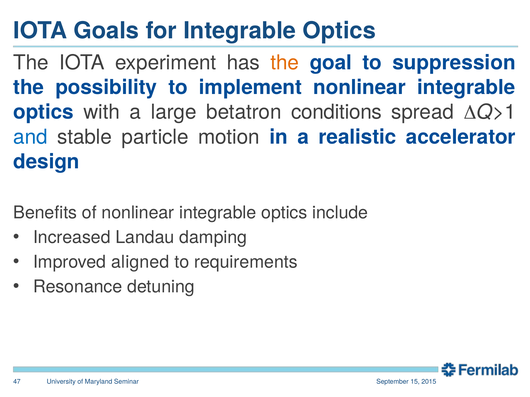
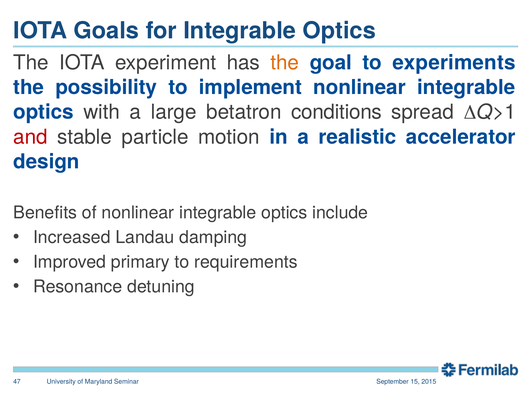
suppression: suppression -> experiments
and colour: blue -> red
aligned: aligned -> primary
